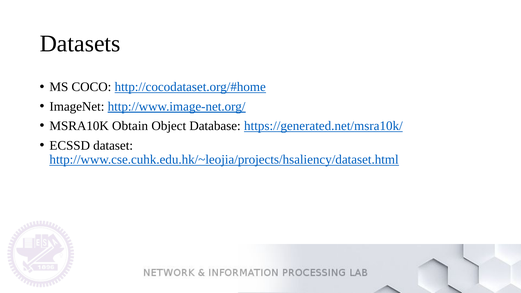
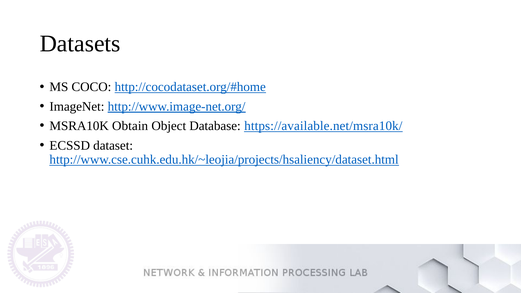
https://generated.net/msra10k/: https://generated.net/msra10k/ -> https://available.net/msra10k/
